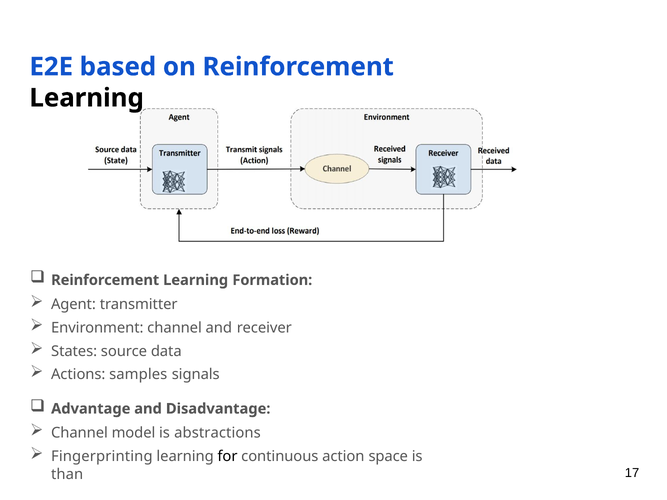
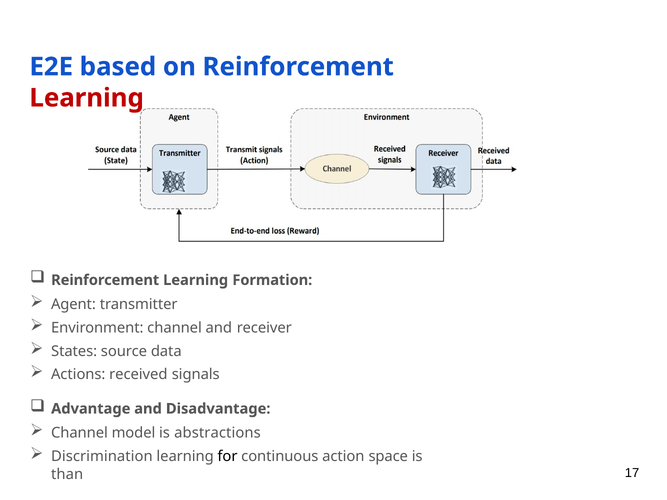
Learning at (87, 98) colour: black -> red
samples: samples -> received
Fingerprinting: Fingerprinting -> Discrimination
